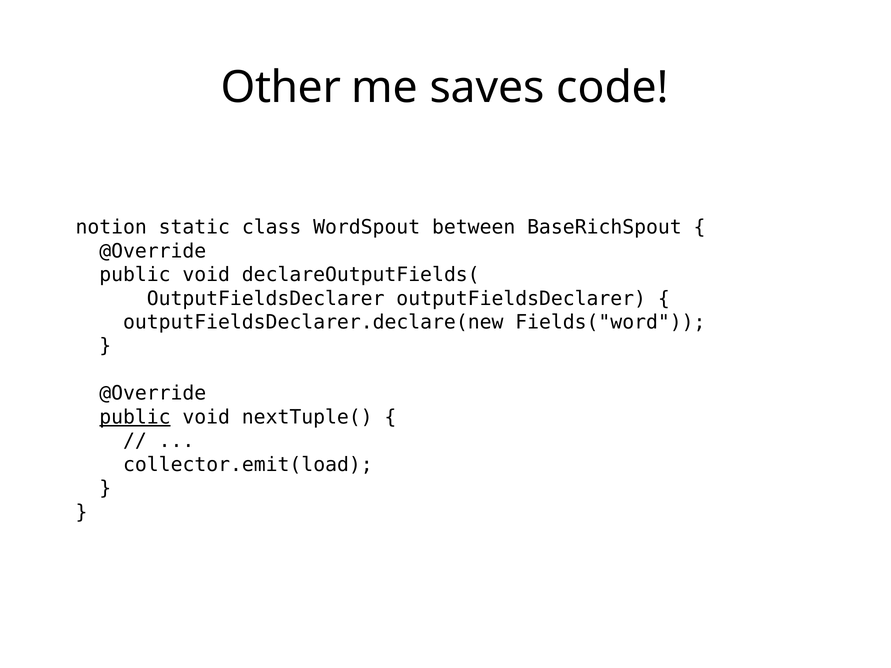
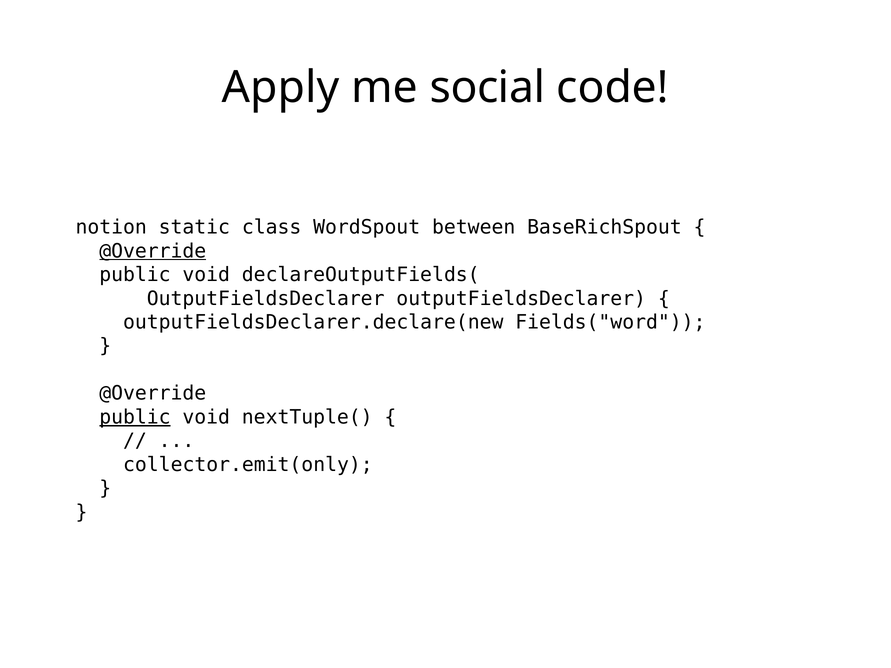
Other: Other -> Apply
saves: saves -> social
@Override at (153, 251) underline: none -> present
collector.emit(load: collector.emit(load -> collector.emit(only
